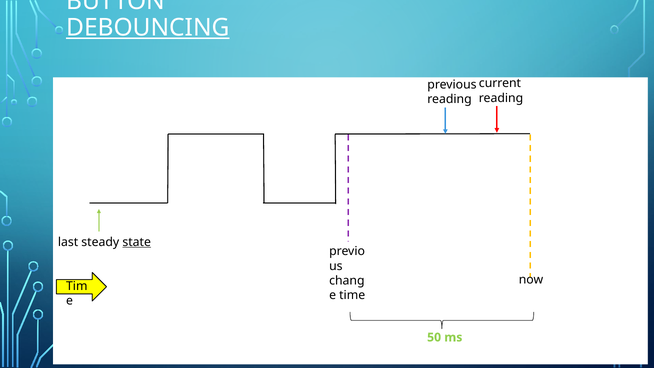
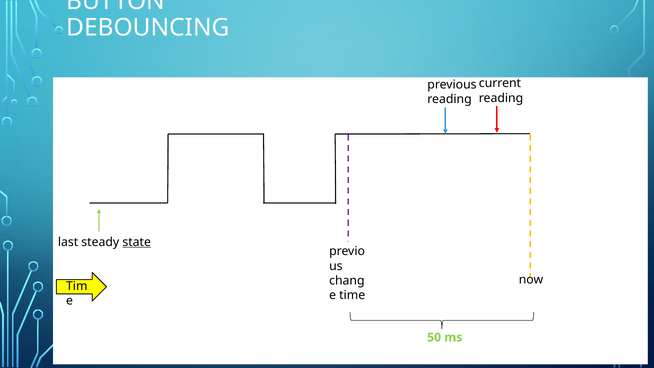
DEBOUNCING underline: present -> none
